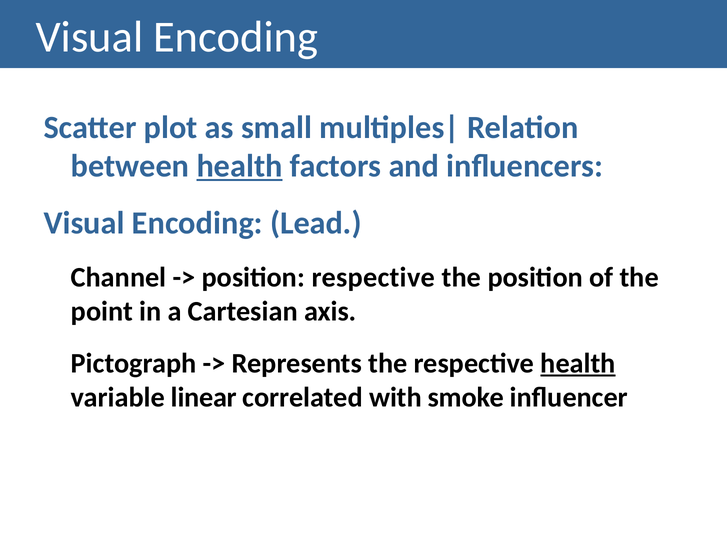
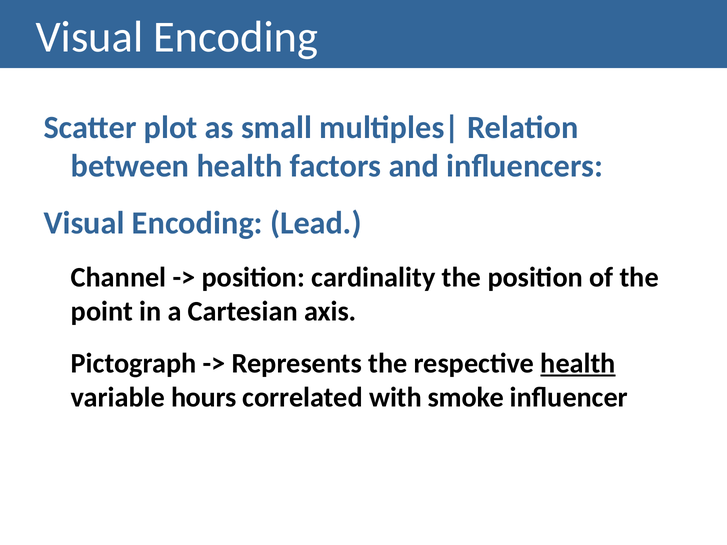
health at (240, 166) underline: present -> none
position respective: respective -> cardinality
linear: linear -> hours
